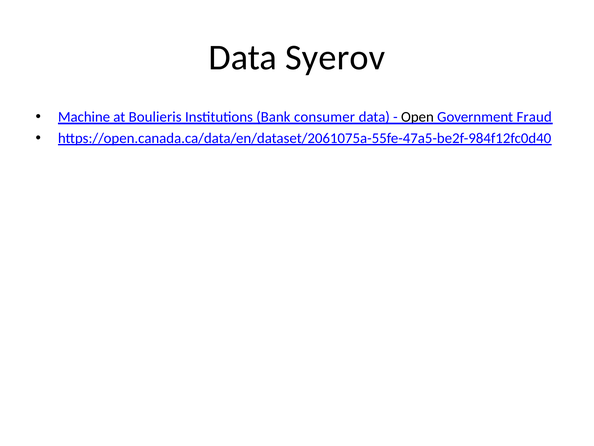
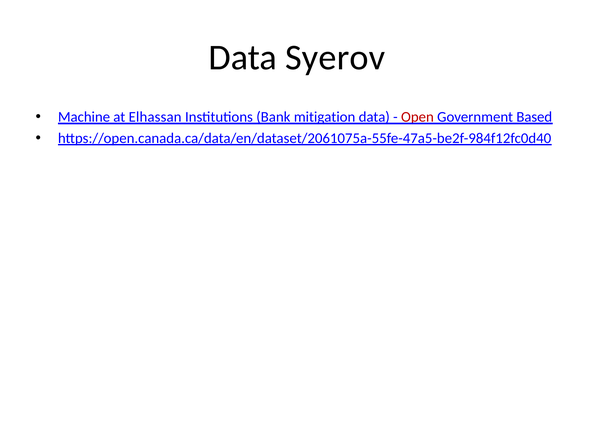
Boulieris: Boulieris -> Elhassan
consumer: consumer -> mitigation
Open colour: black -> red
Fraud: Fraud -> Based
